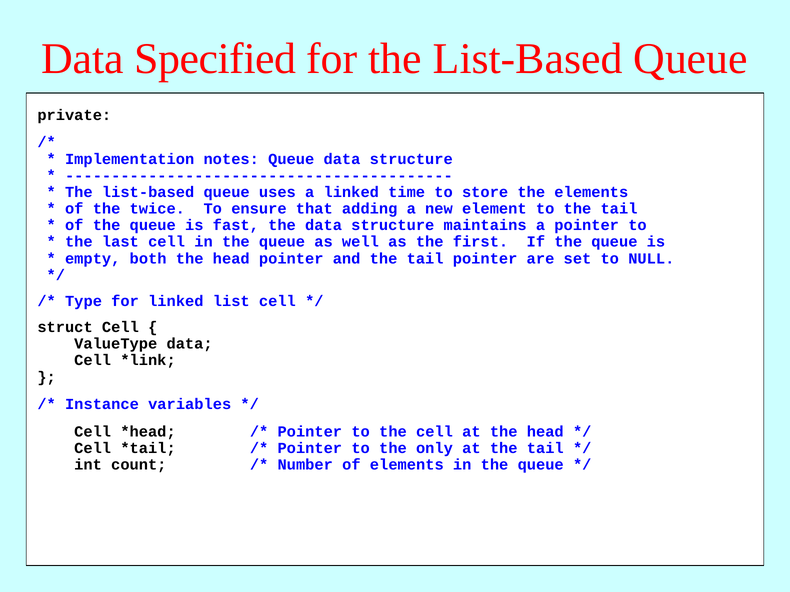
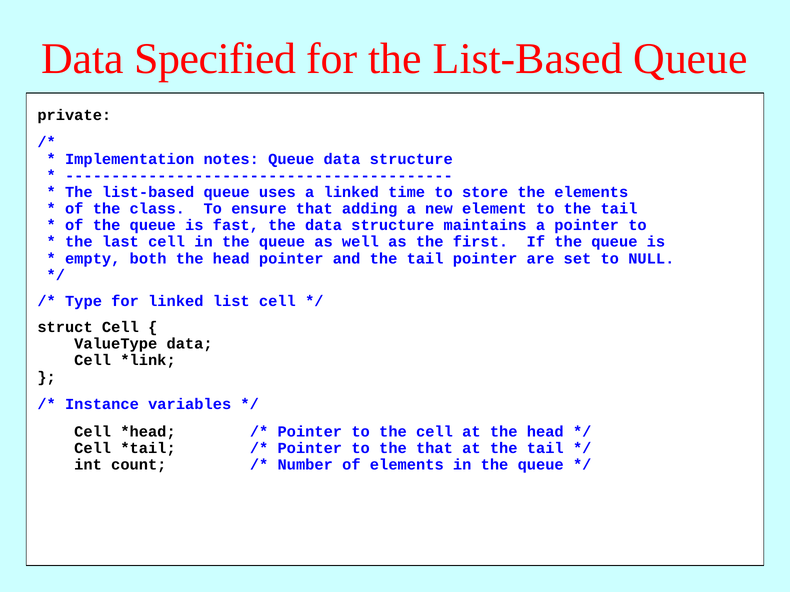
twice: twice -> class
the only: only -> that
